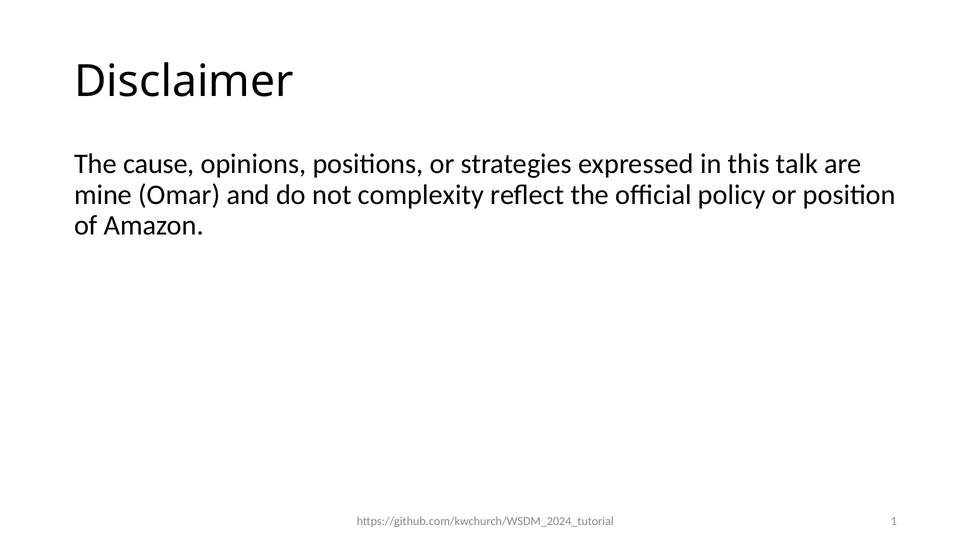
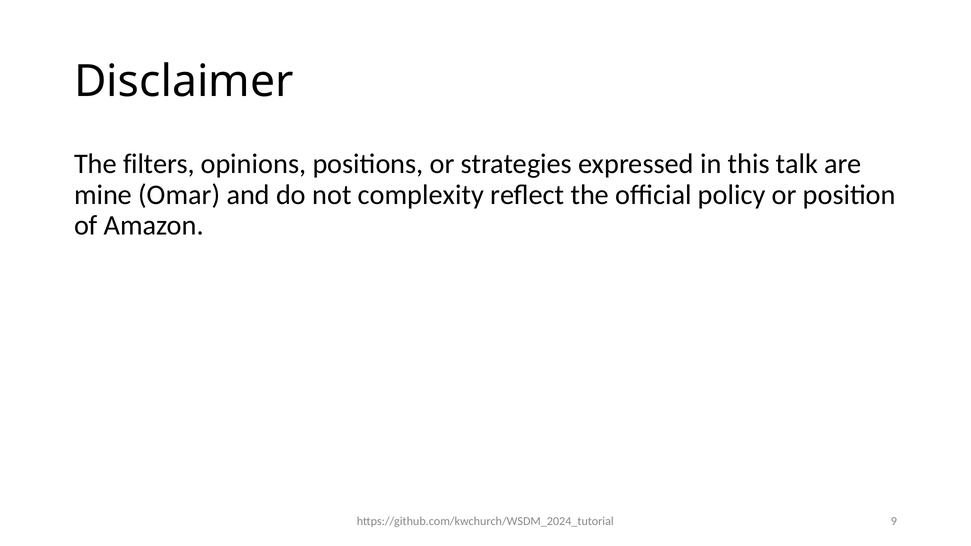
cause: cause -> filters
1: 1 -> 9
